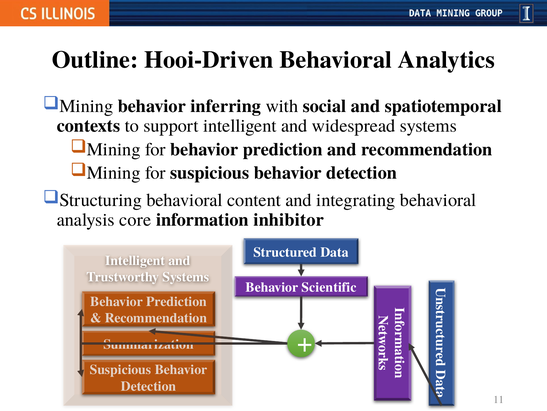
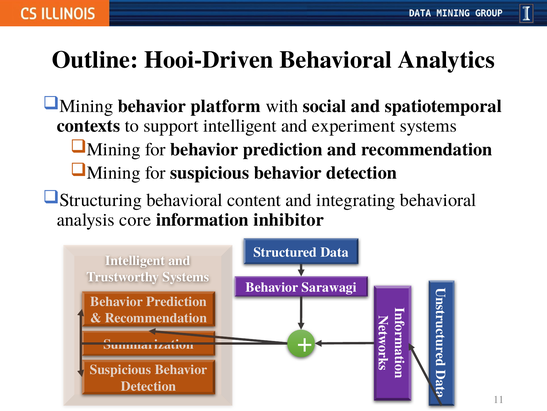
inferring: inferring -> platform
widespread: widespread -> experiment
Scientific: Scientific -> Sarawagi
